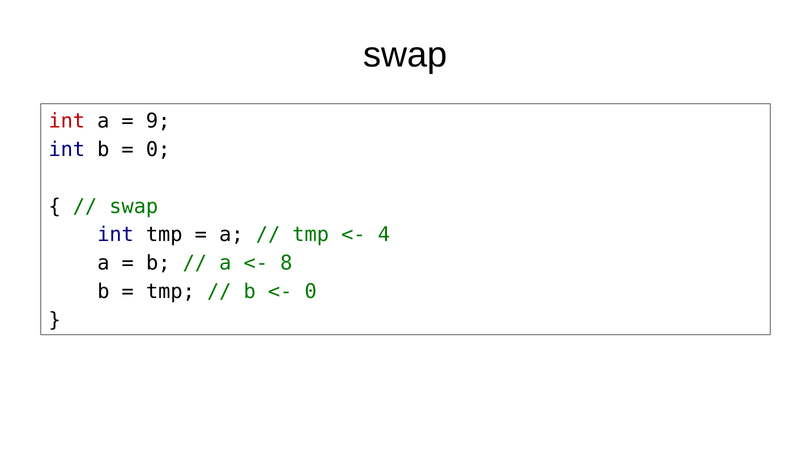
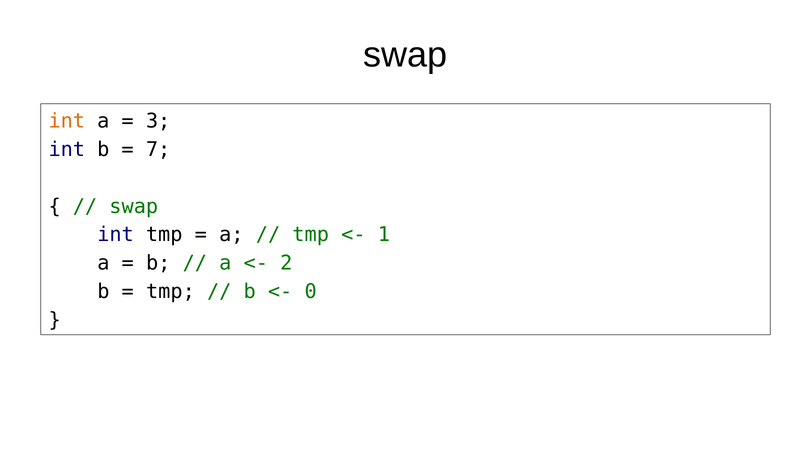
int at (67, 121) colour: red -> orange
9: 9 -> 3
0 at (158, 150): 0 -> 7
4: 4 -> 1
8: 8 -> 2
